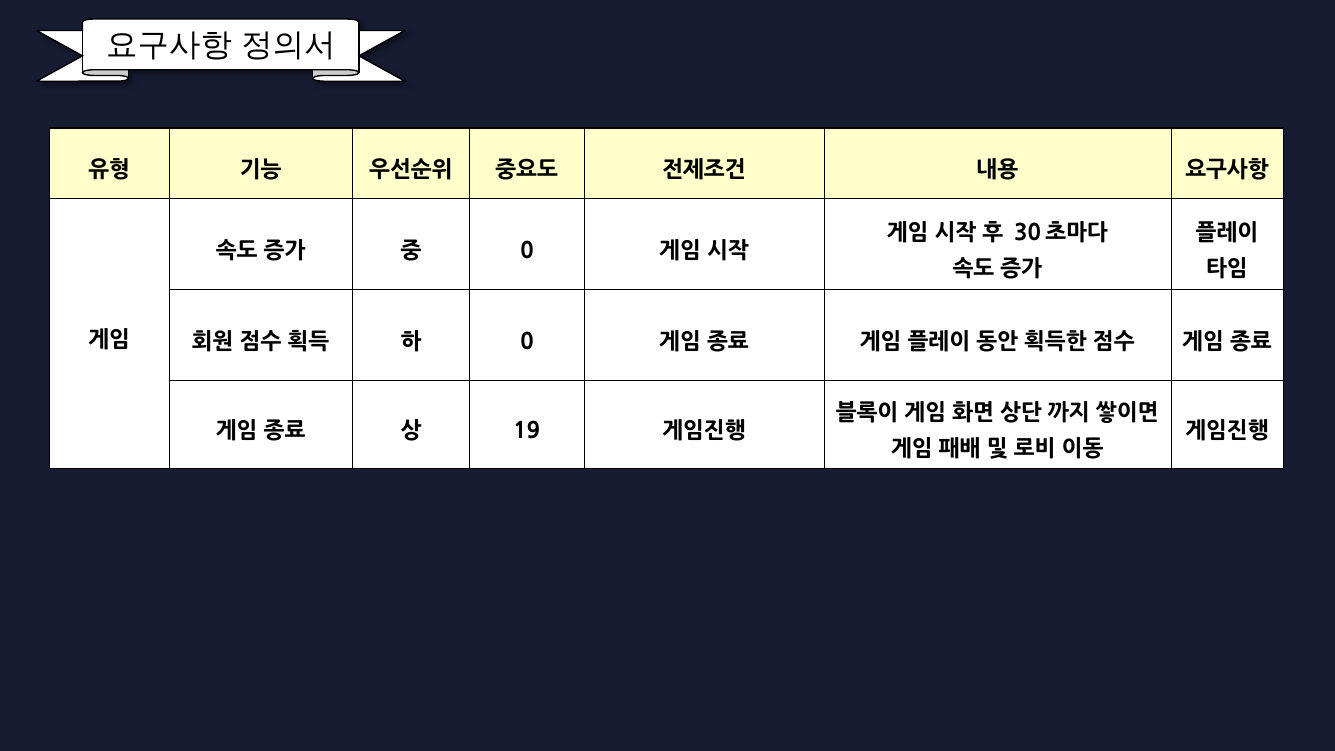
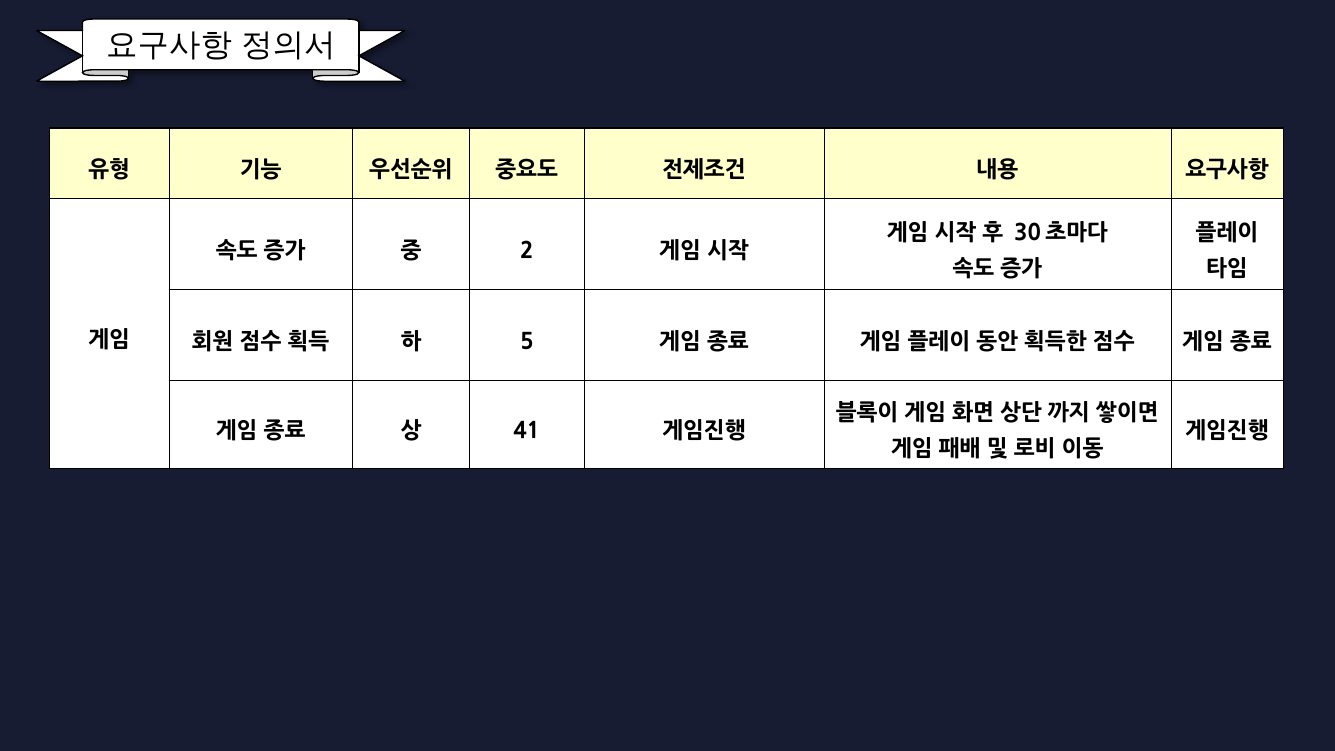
0 at (527, 251): 0 -> 2
0 at (527, 342): 0 -> 5
19: 19 -> 41
